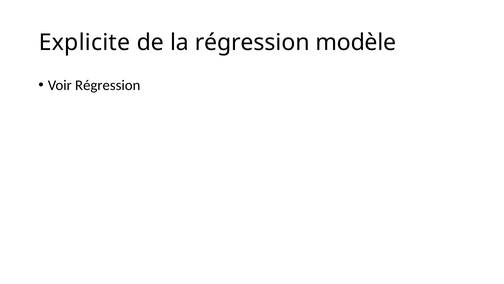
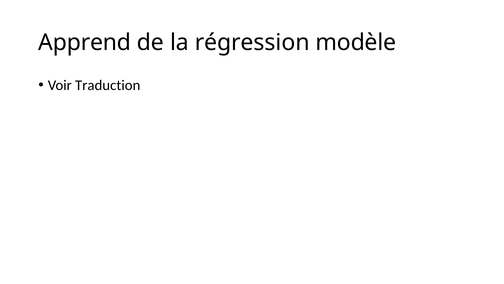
Explicite: Explicite -> Apprend
Voir Régression: Régression -> Traduction
